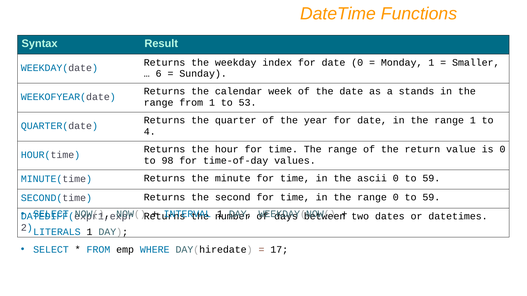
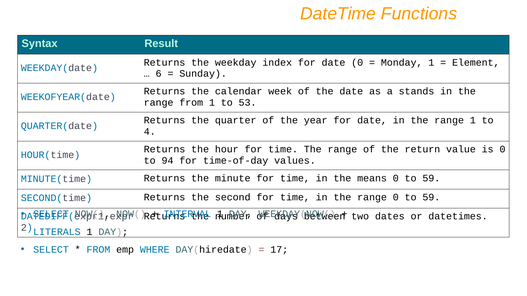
Smaller: Smaller -> Element
98: 98 -> 94
ascii: ascii -> means
